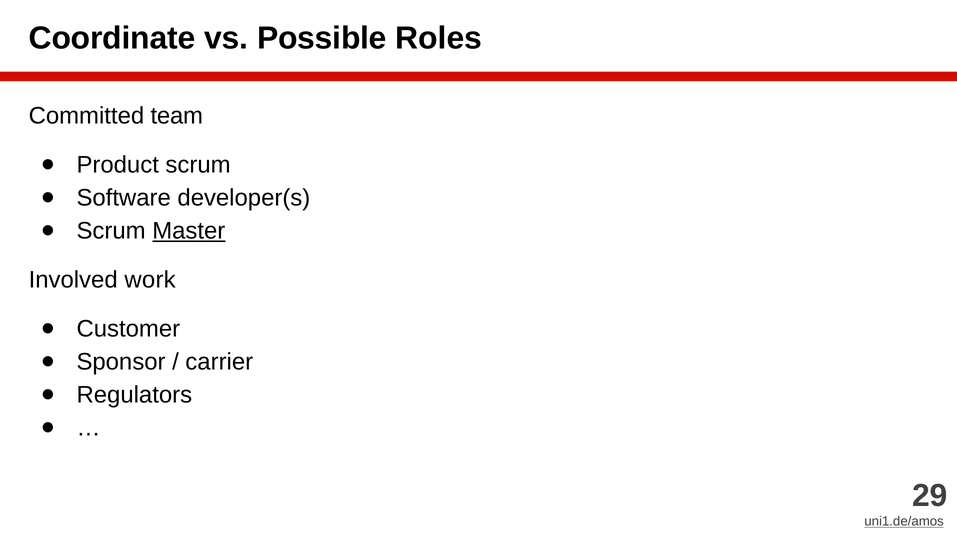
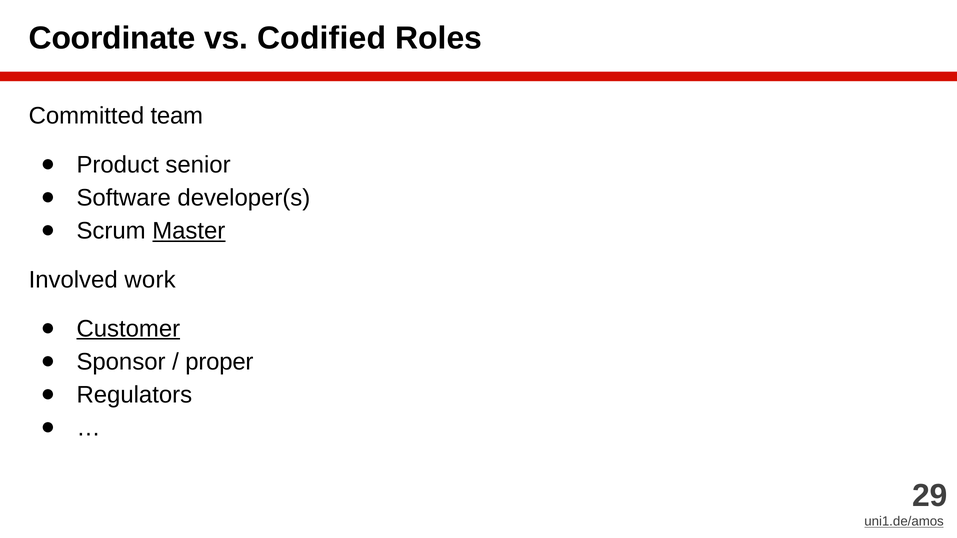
Possible: Possible -> Codified
Product scrum: scrum -> senior
Customer underline: none -> present
carrier: carrier -> proper
